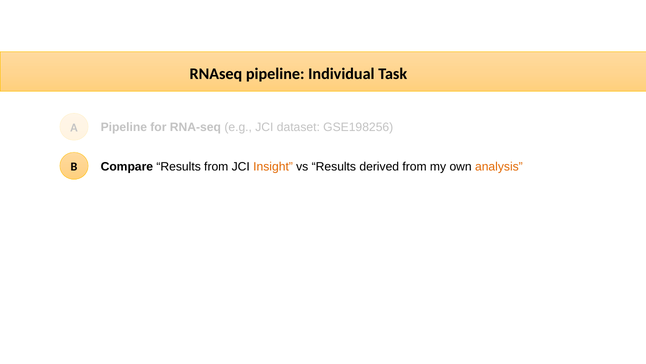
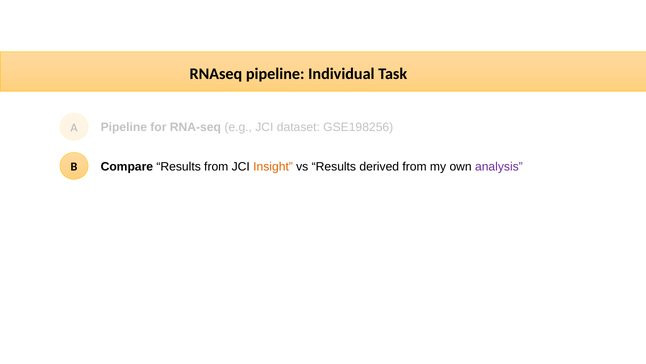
analysis colour: orange -> purple
